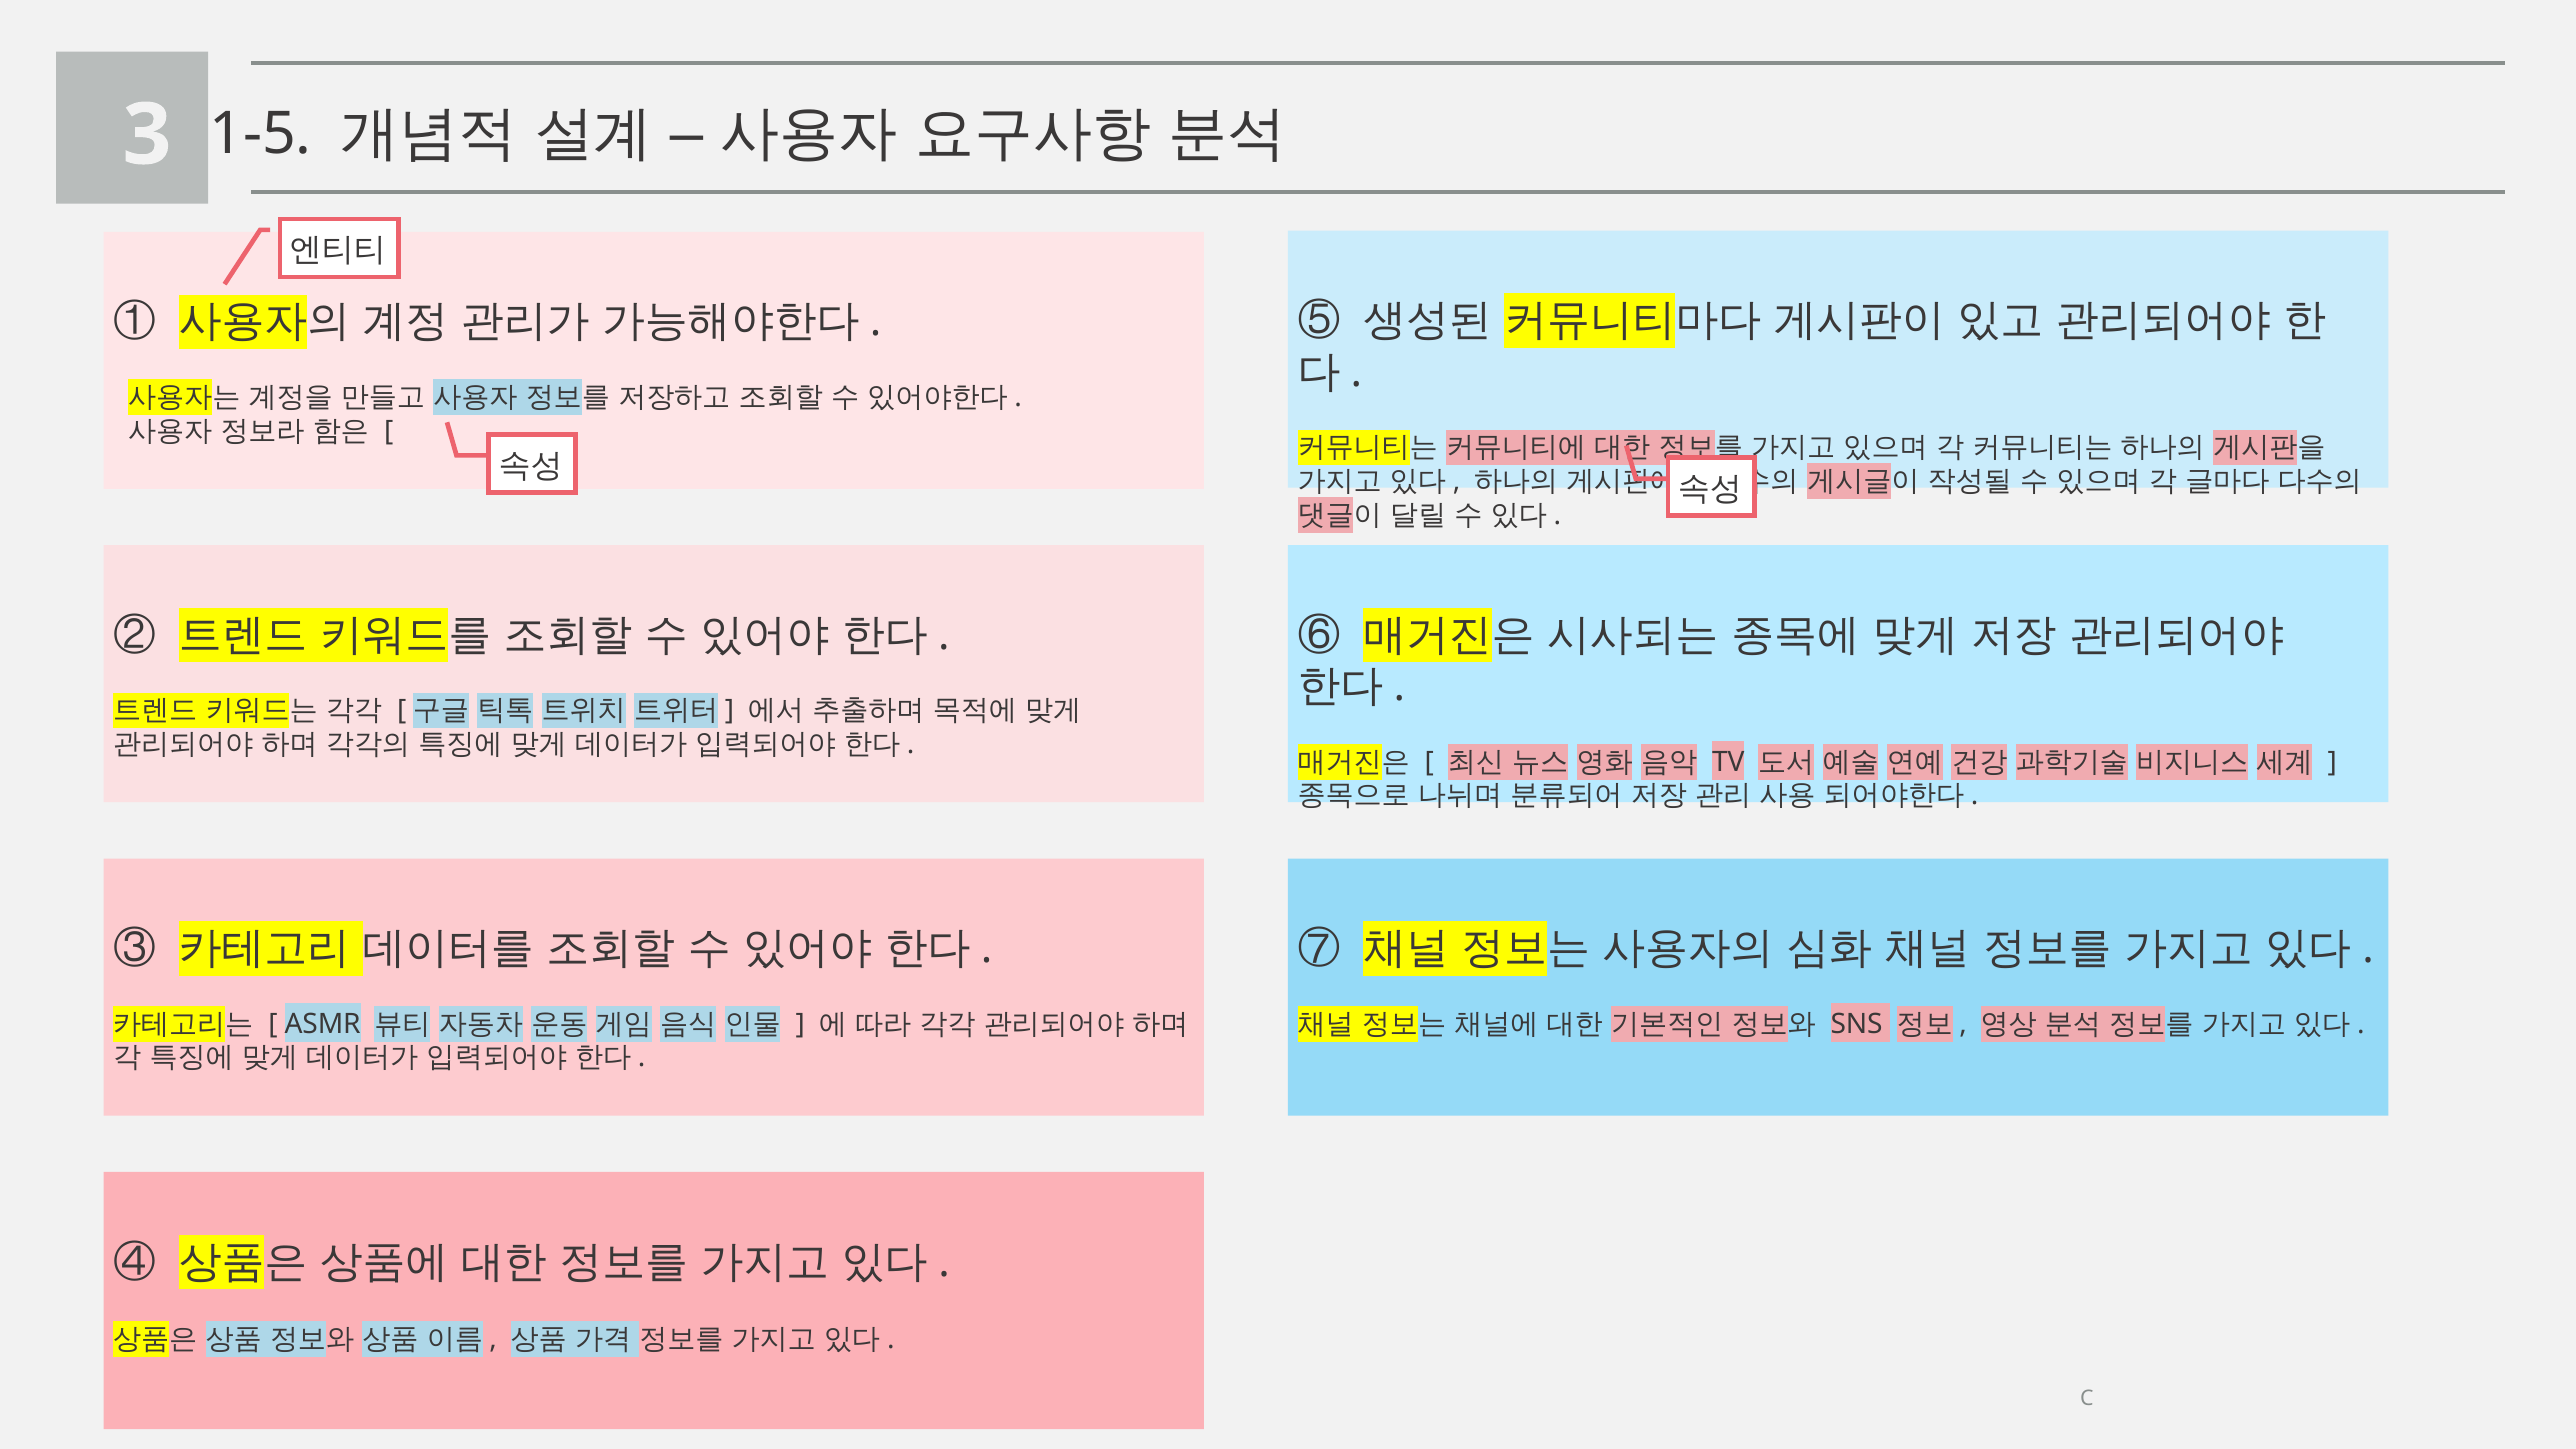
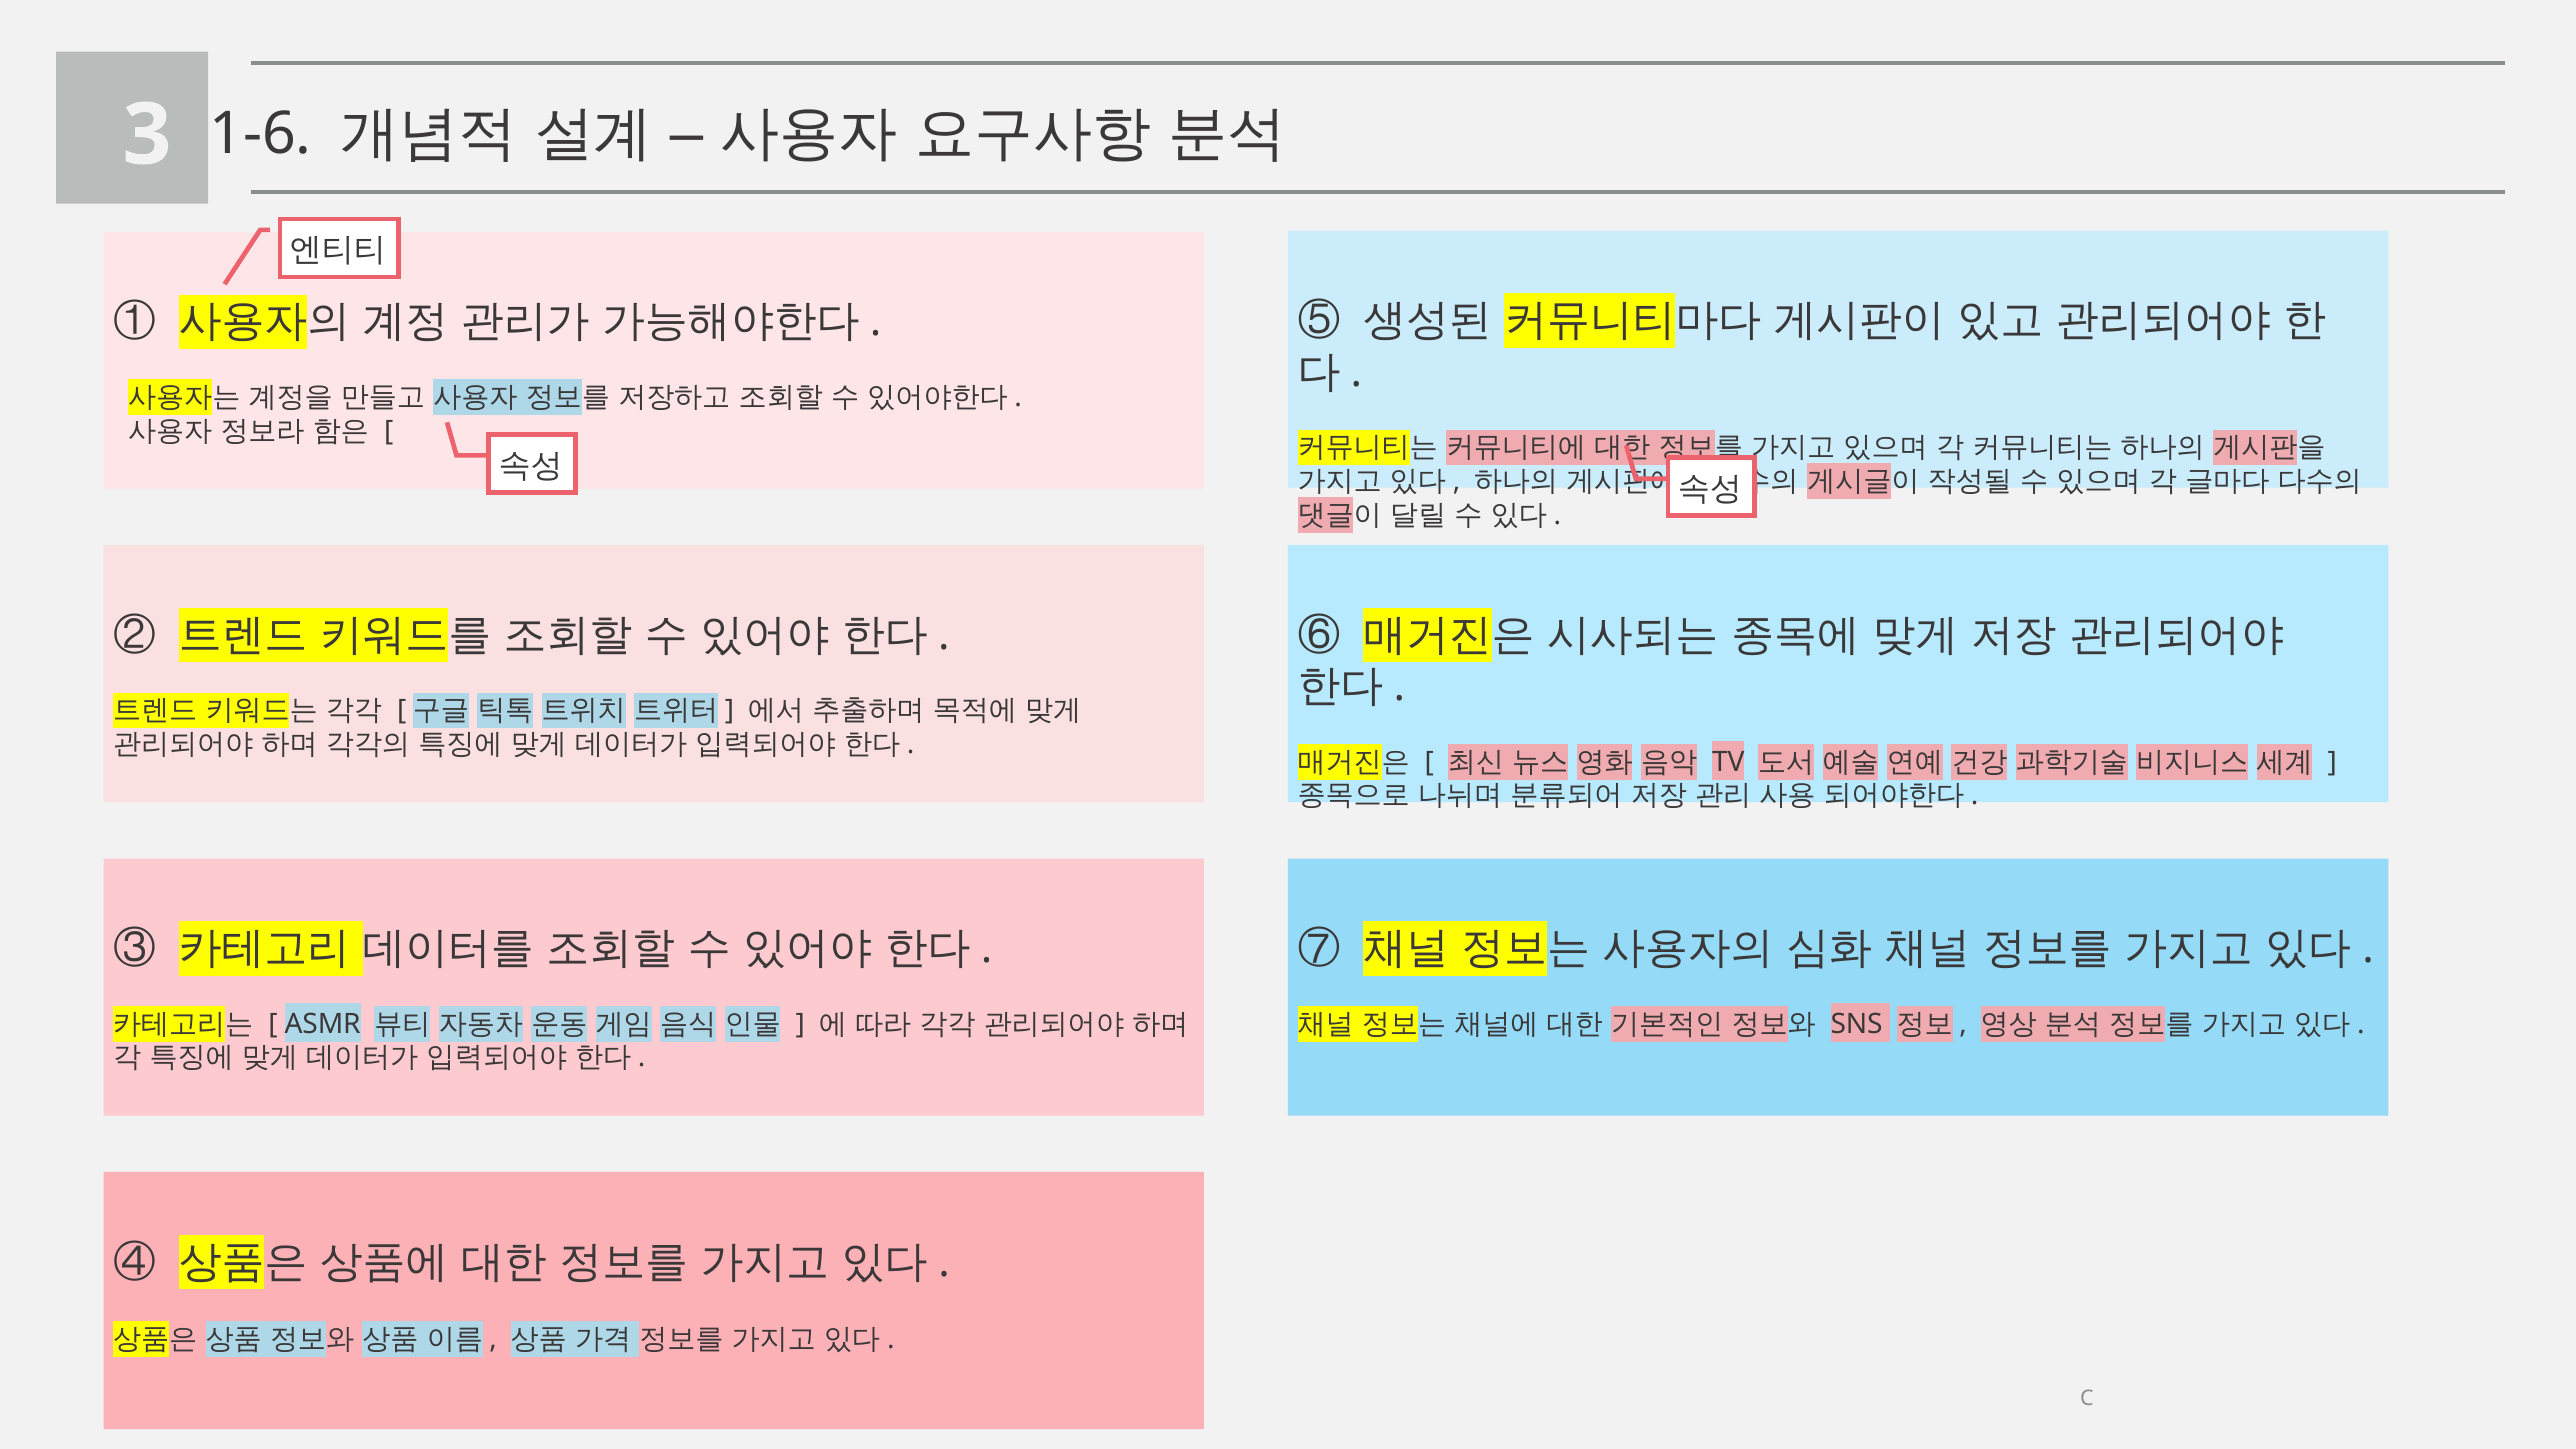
1-5: 1-5 -> 1-6
